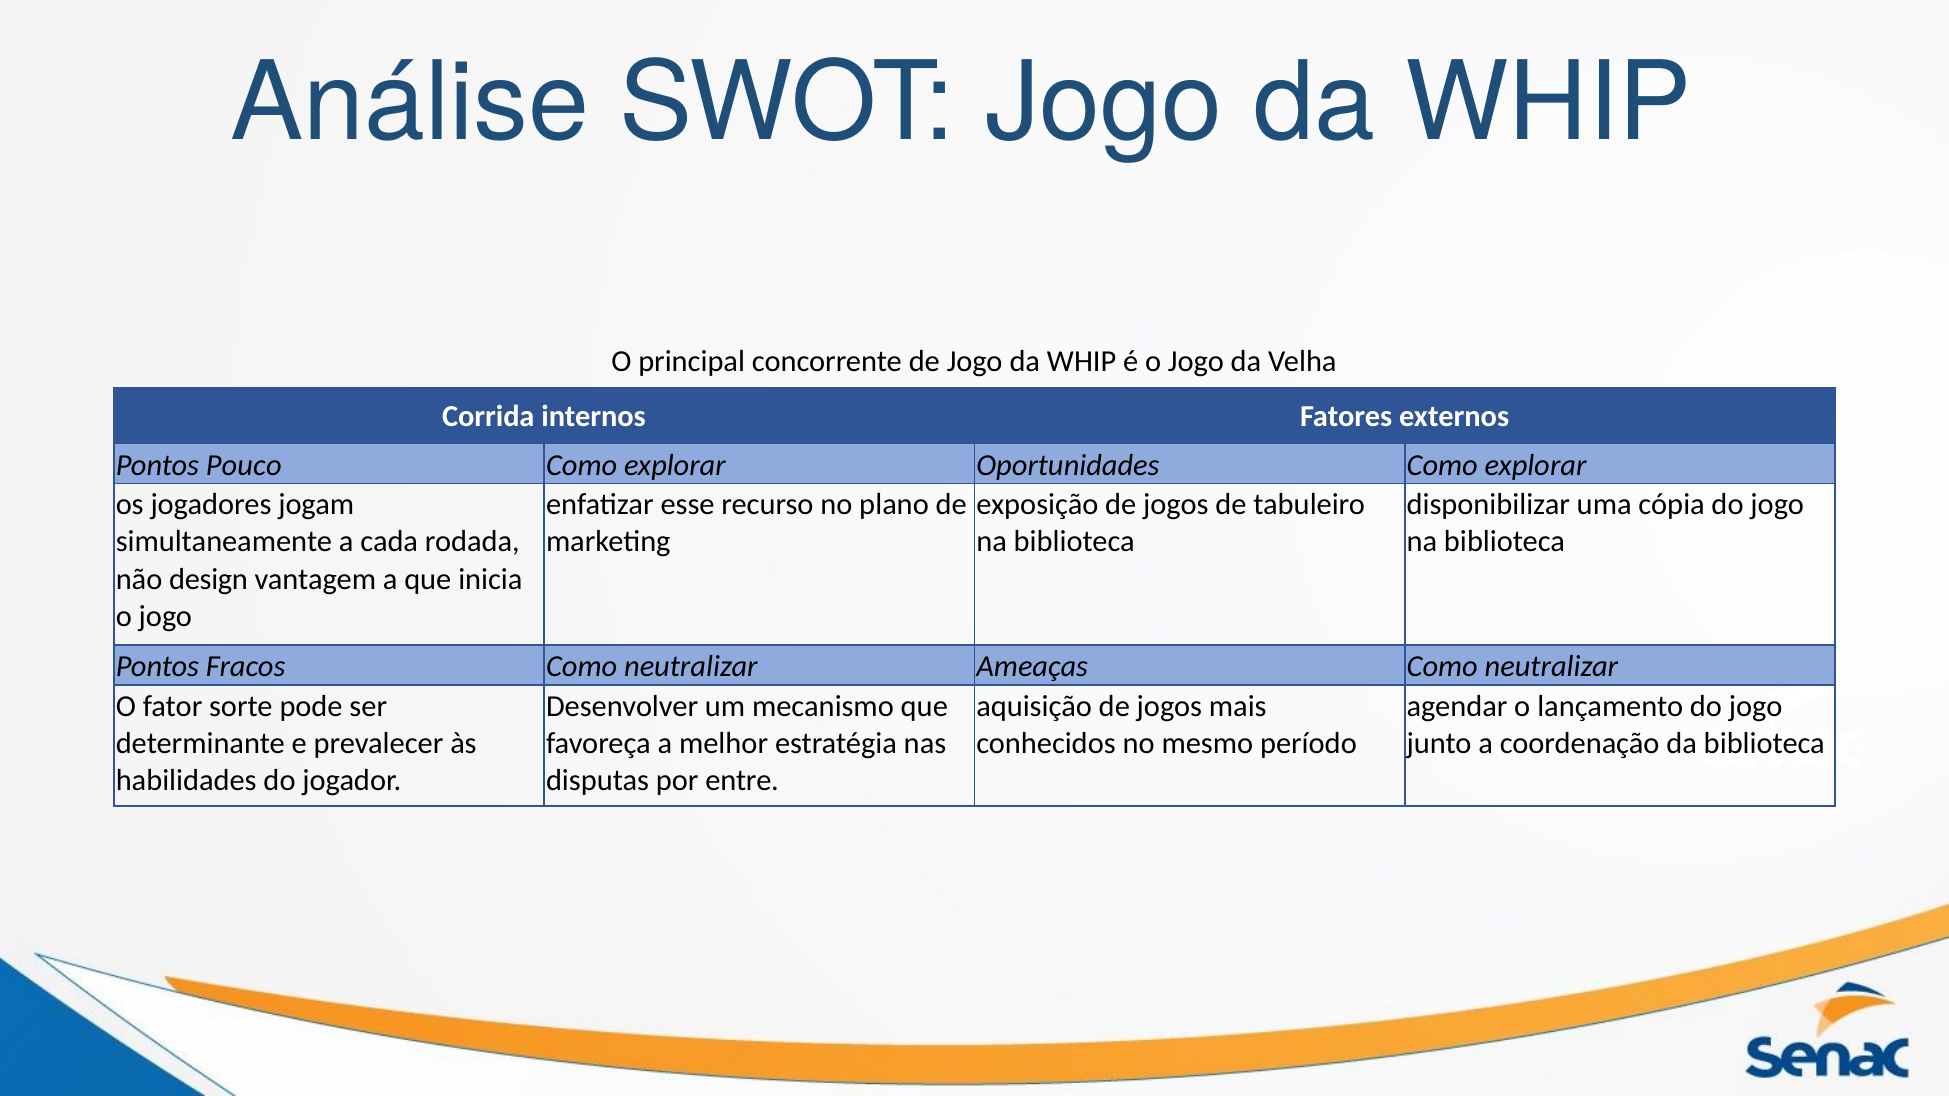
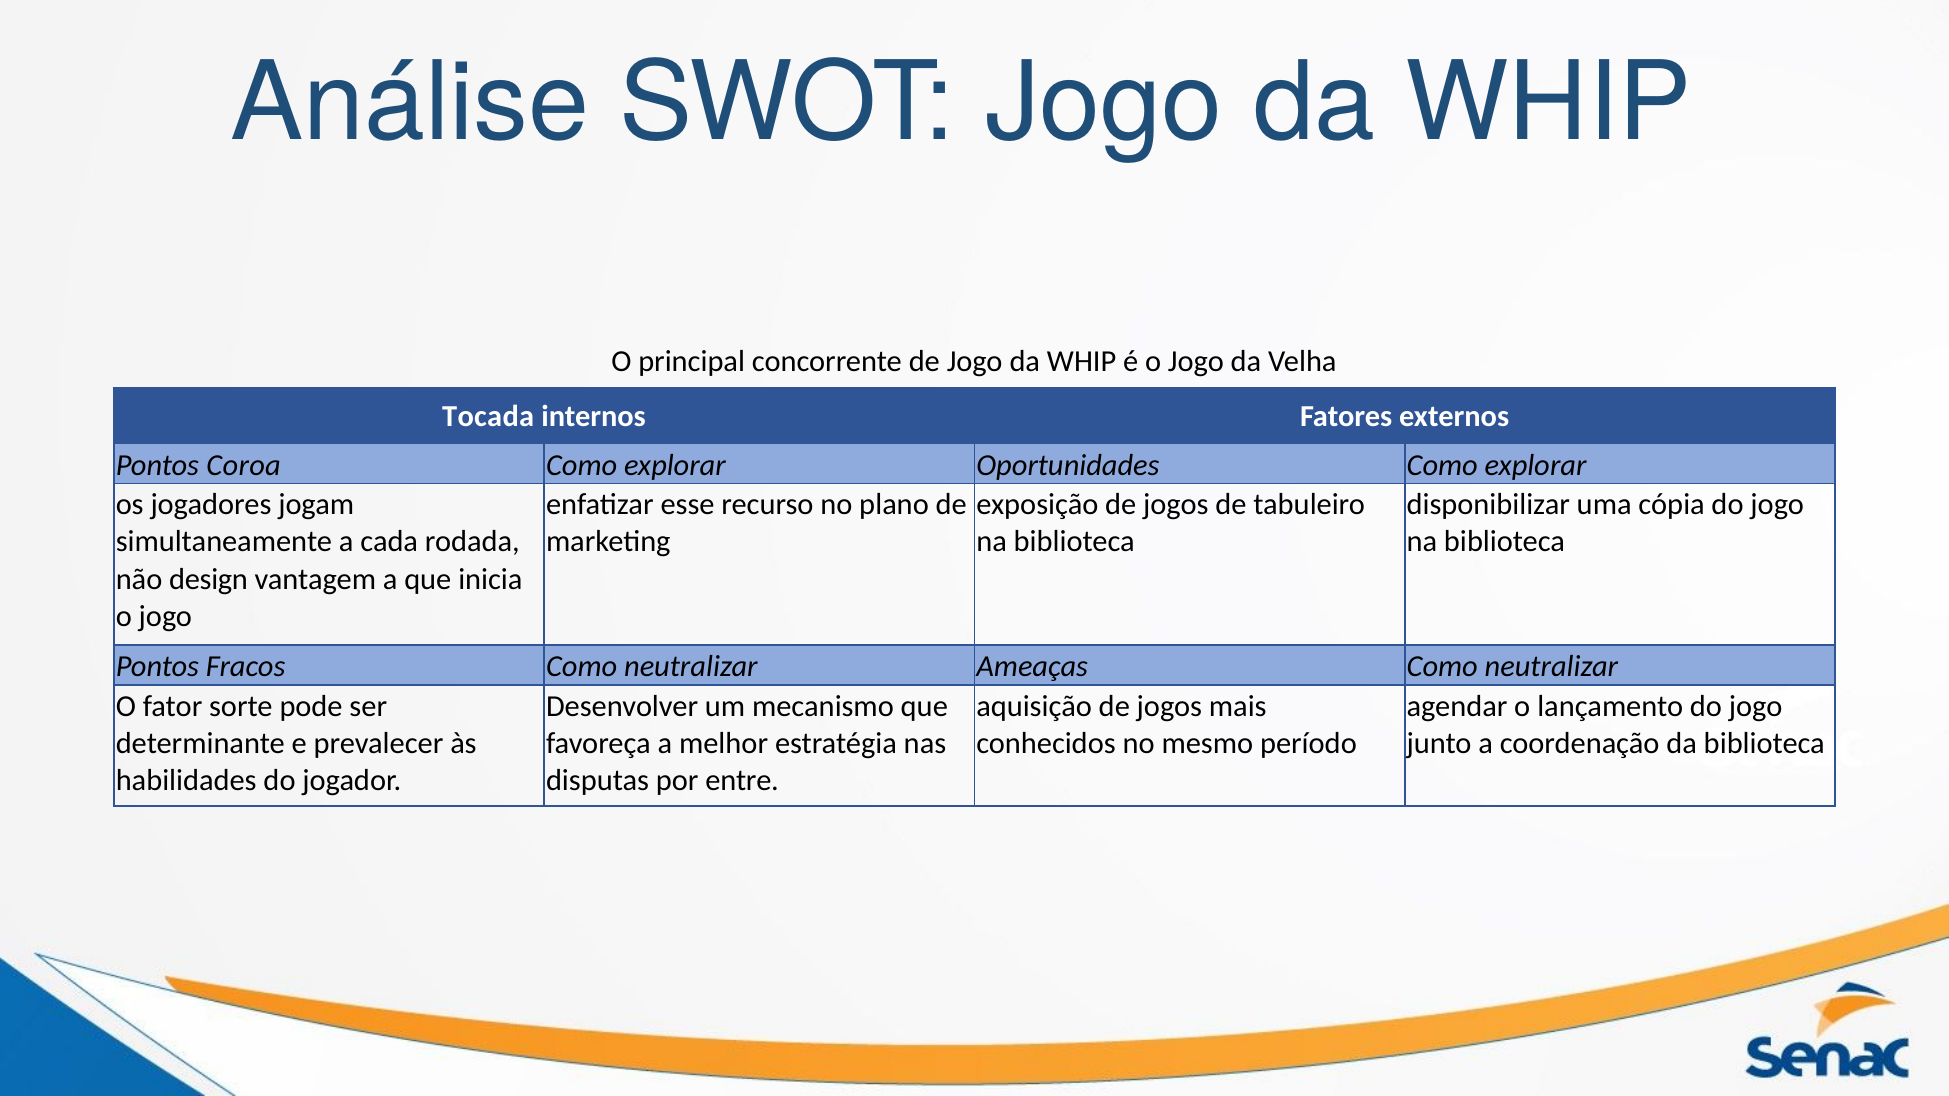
Corrida: Corrida -> Tocada
Pouco: Pouco -> Coroa
